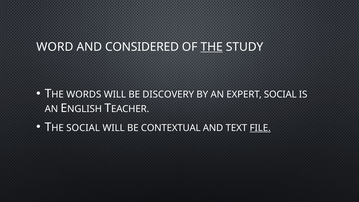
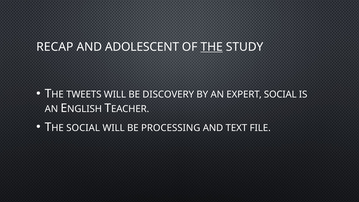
WORD: WORD -> RECAP
CONSIDERED: CONSIDERED -> ADOLESCENT
WORDS: WORDS -> TWEETS
CONTEXTUAL: CONTEXTUAL -> PROCESSING
FILE underline: present -> none
